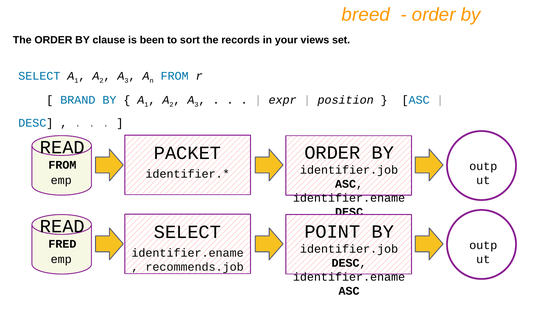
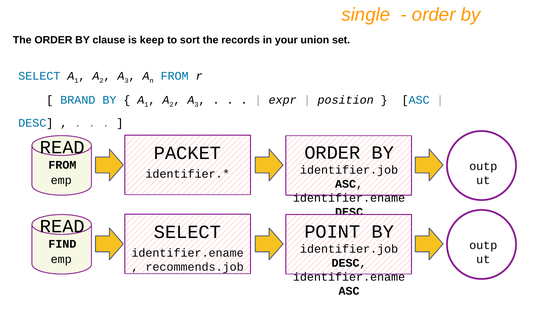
breed: breed -> single
been: been -> keep
views: views -> union
FRED: FRED -> FIND
